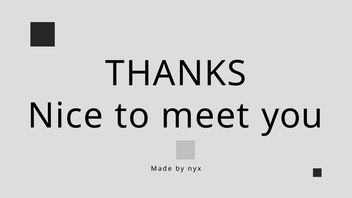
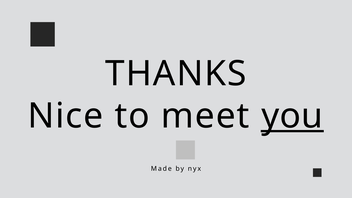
you underline: none -> present
